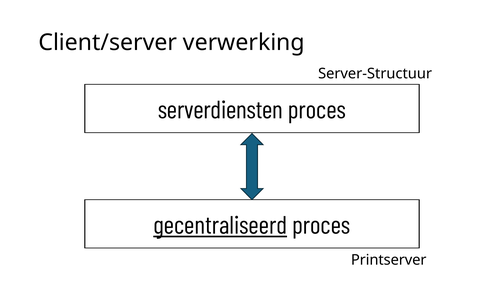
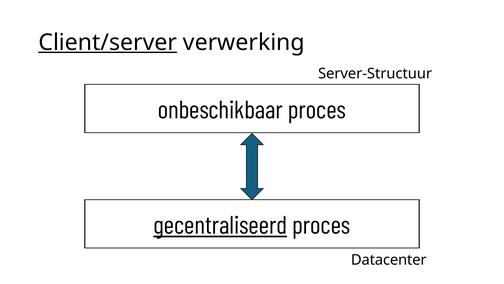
Client/server underline: none -> present
serverdiensten: serverdiensten -> onbeschikbaar
Printserver: Printserver -> Datacenter
